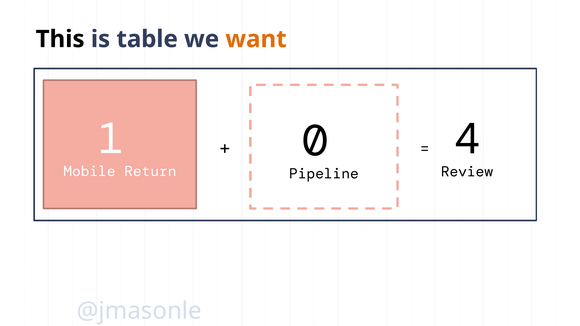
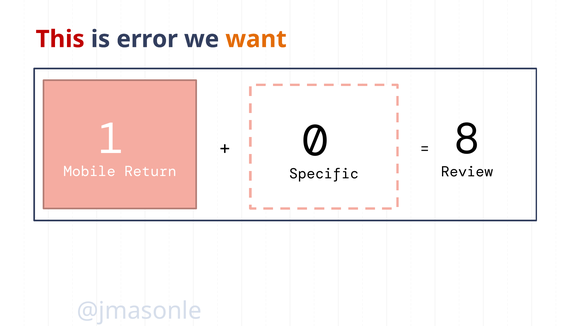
This colour: black -> red
table: table -> error
4: 4 -> 8
Pipeline: Pipeline -> Specific
